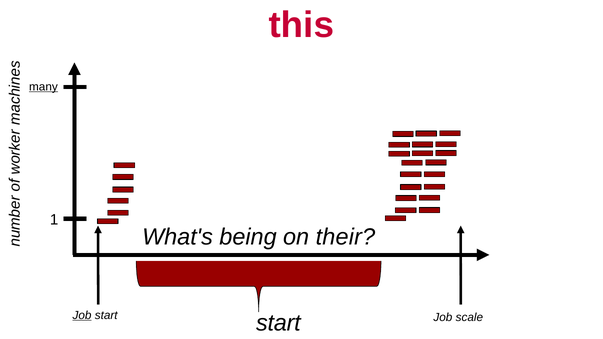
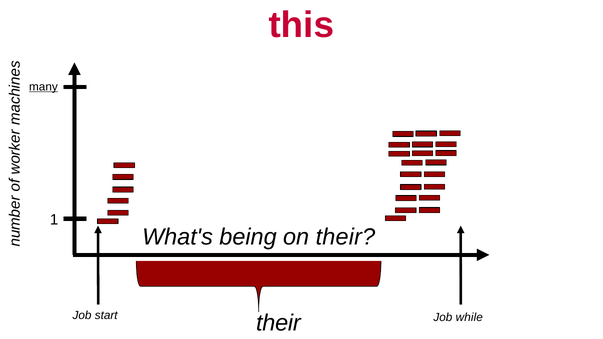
Job at (82, 316) underline: present -> none
scale: scale -> while
start at (278, 323): start -> their
